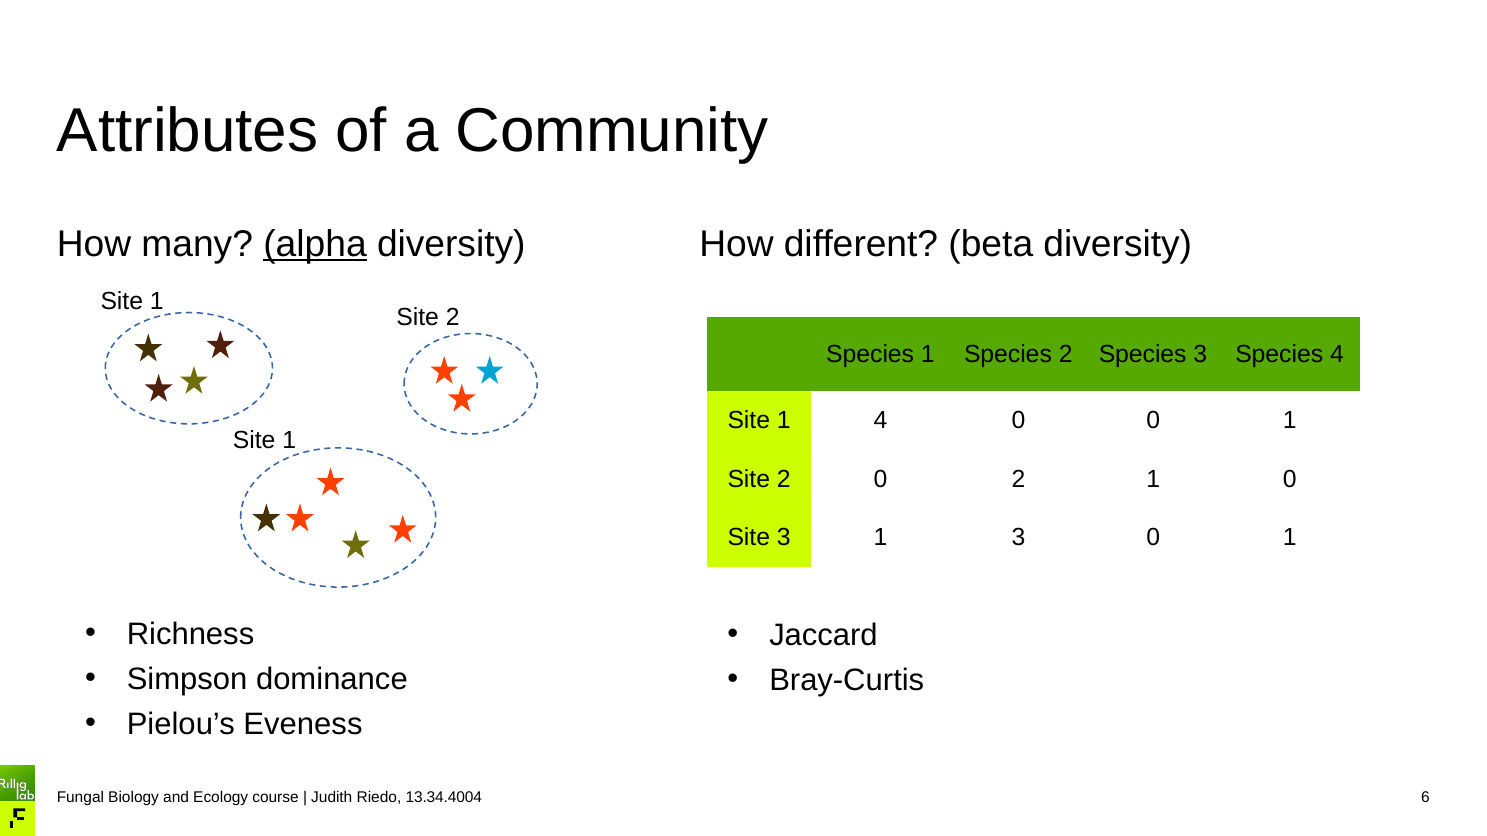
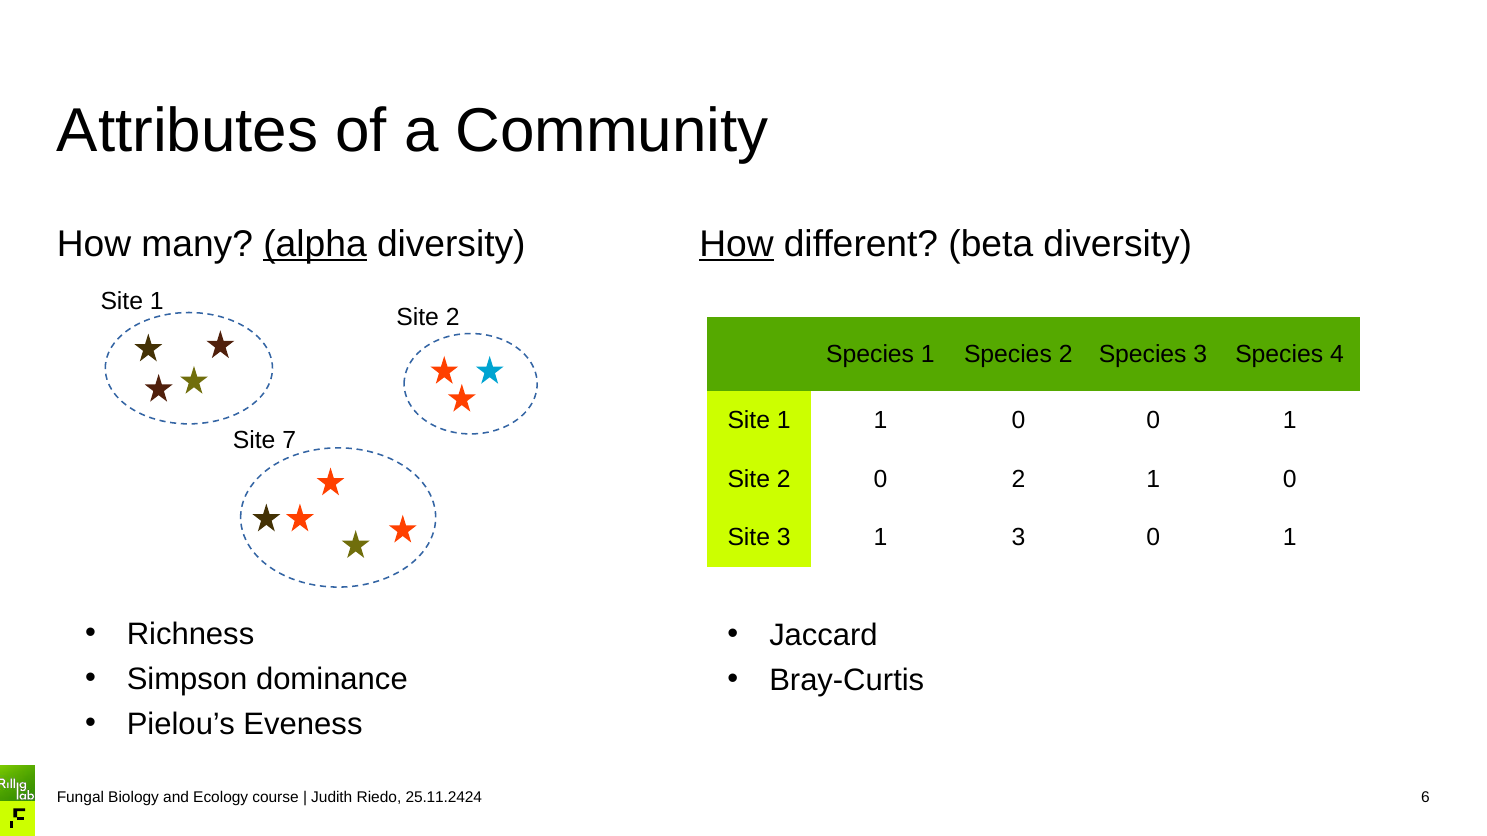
How at (736, 244) underline: none -> present
1 4: 4 -> 1
1 at (289, 441): 1 -> 7
13.34.4004: 13.34.4004 -> 25.11.2424
